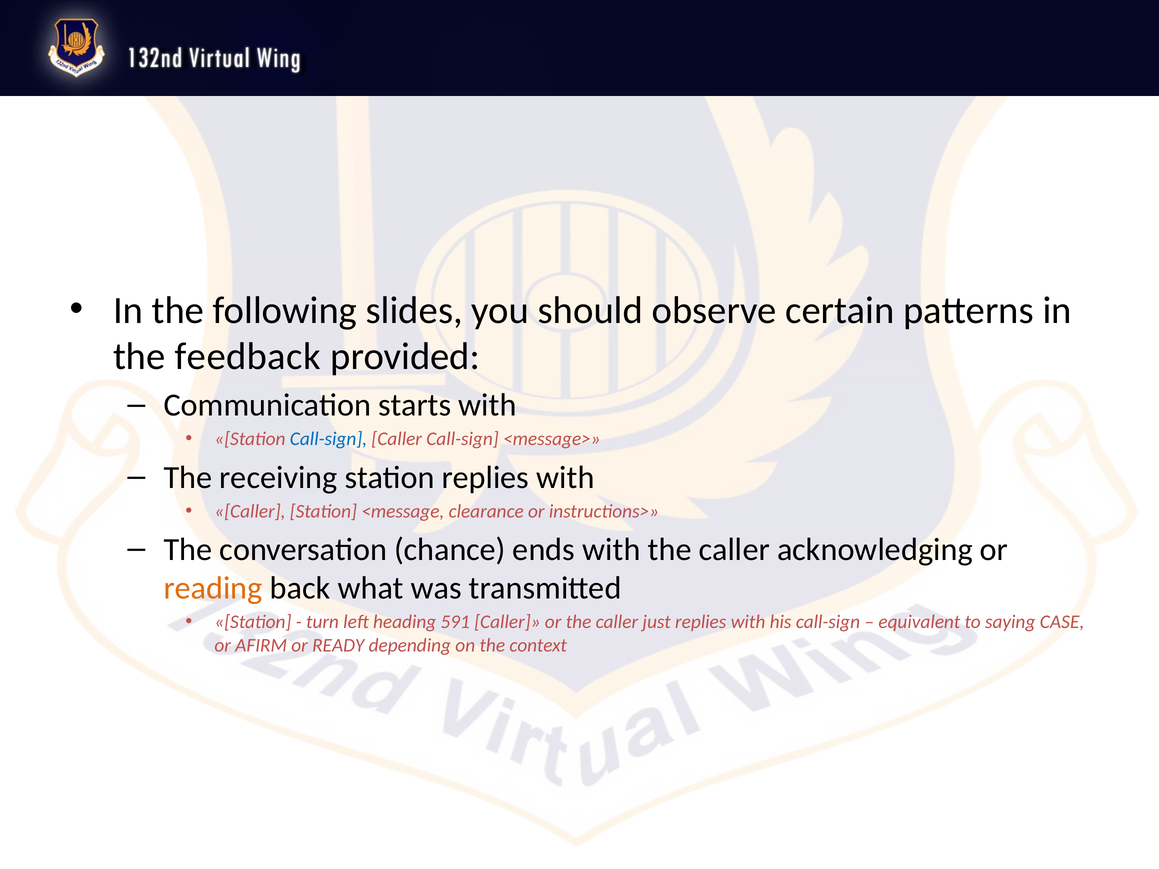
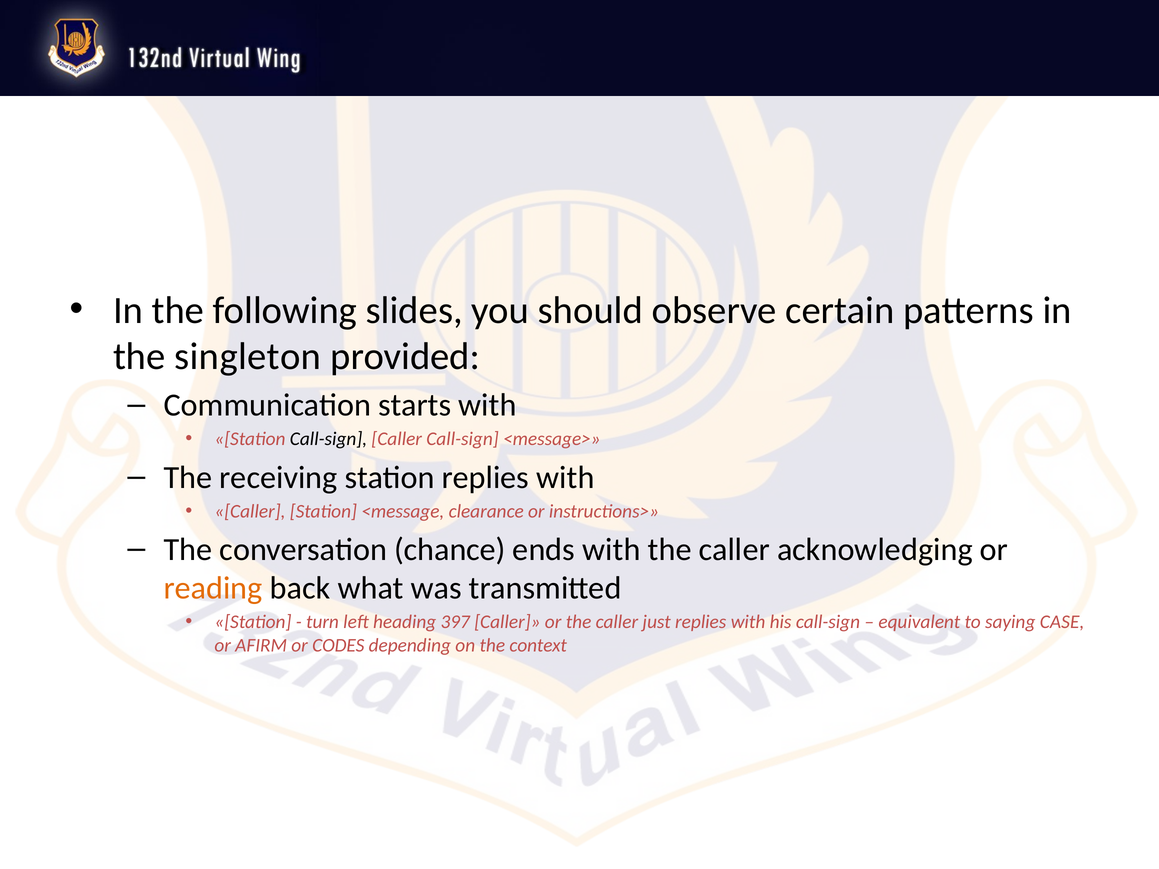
feedback: feedback -> singleton
Call-sign at (328, 439) colour: blue -> black
591: 591 -> 397
READY: READY -> CODES
